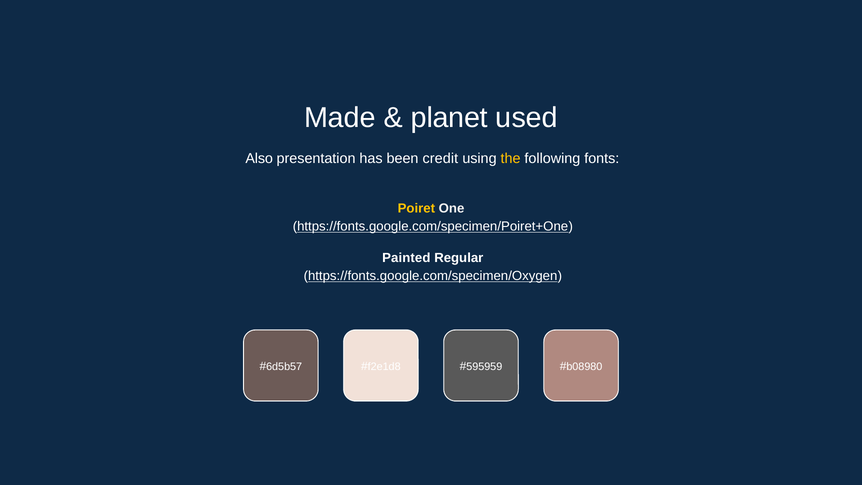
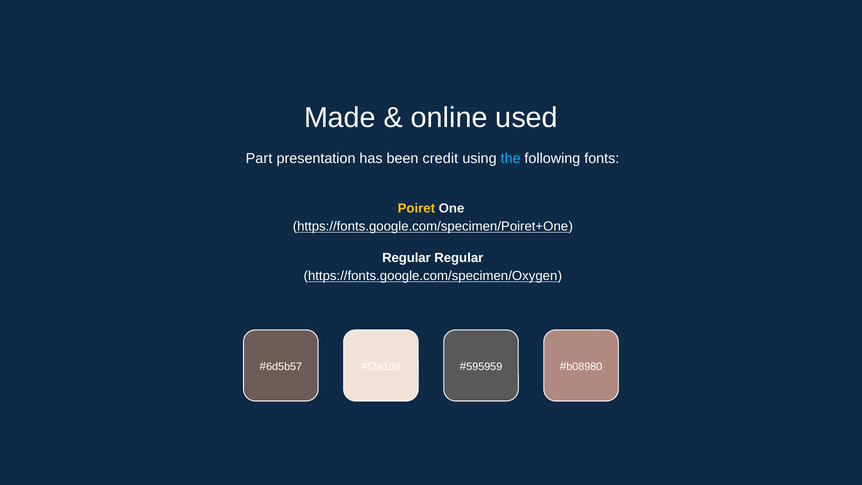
planet: planet -> online
Also: Also -> Part
the colour: yellow -> light blue
Painted at (406, 258): Painted -> Regular
